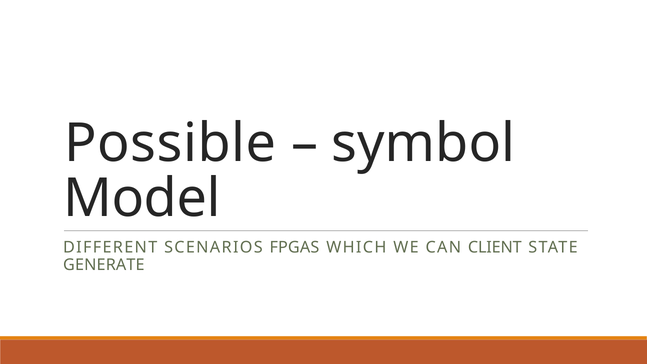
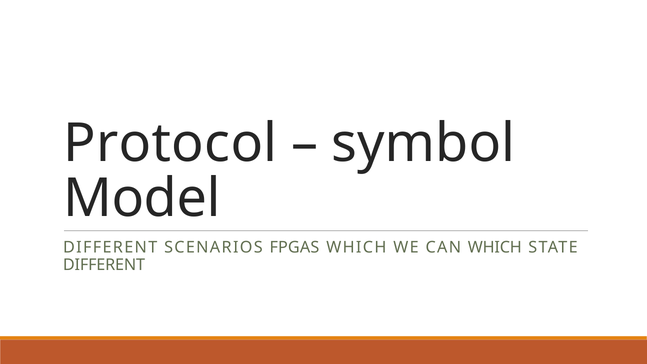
Possible: Possible -> Protocol
CAN CLIENT: CLIENT -> WHICH
GENERATE at (104, 265): GENERATE -> DIFFERENT
